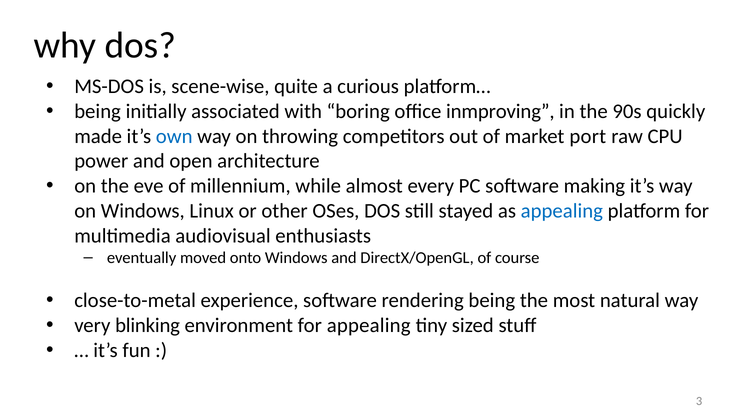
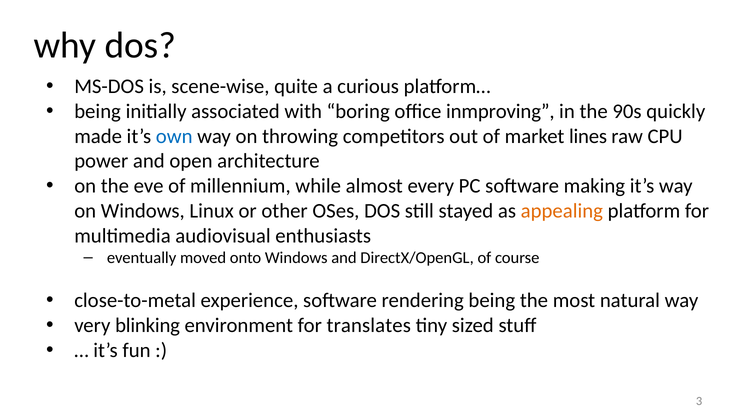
port: port -> lines
appealing at (562, 211) colour: blue -> orange
for appealing: appealing -> translates
